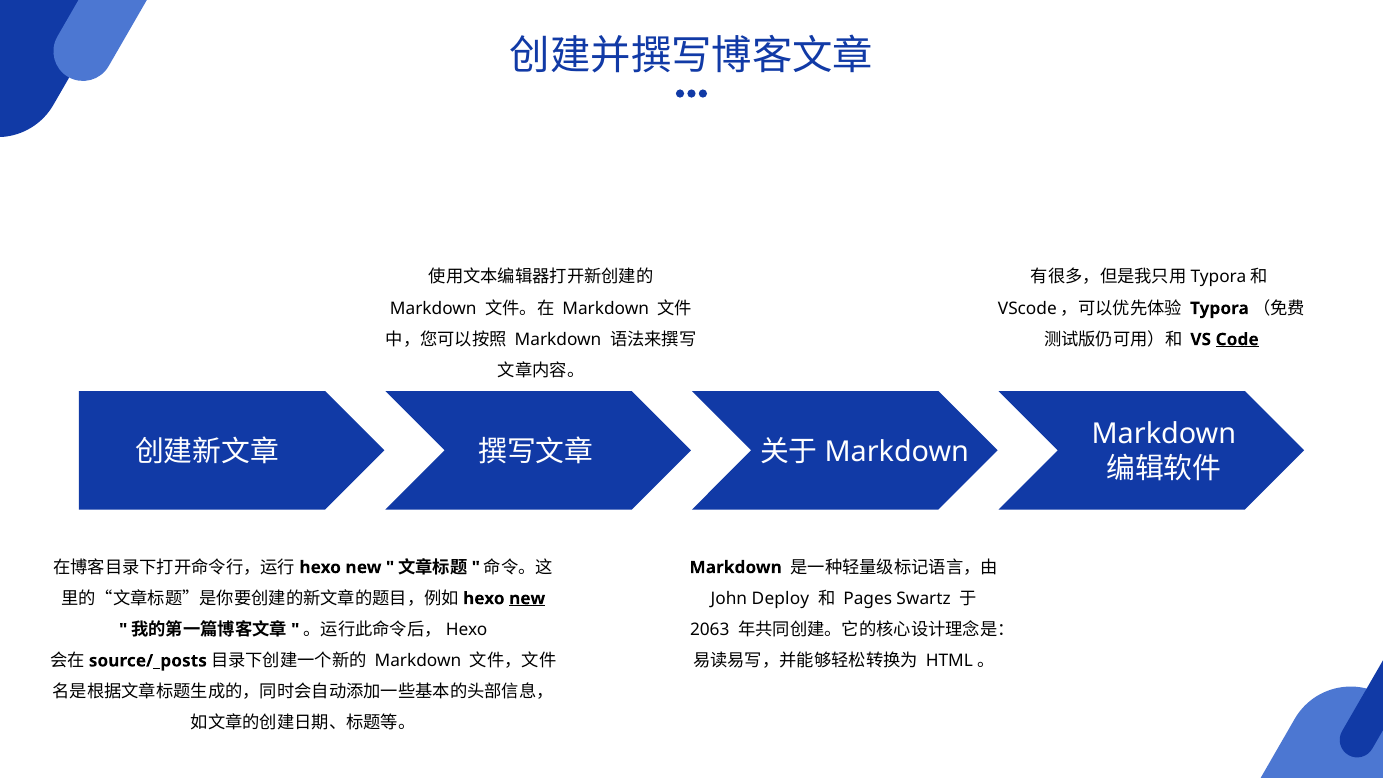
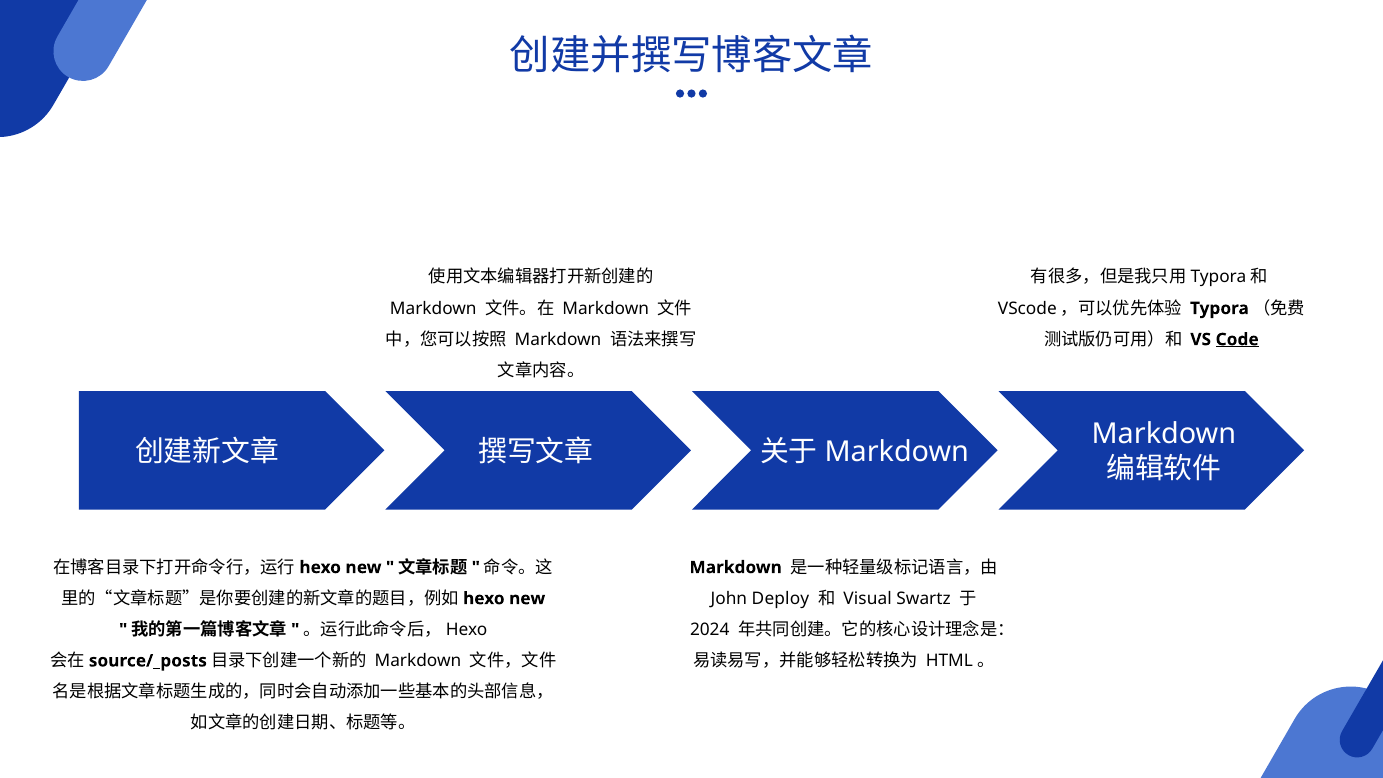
new at (527, 598) underline: present -> none
Pages: Pages -> Visual
2063: 2063 -> 2024
